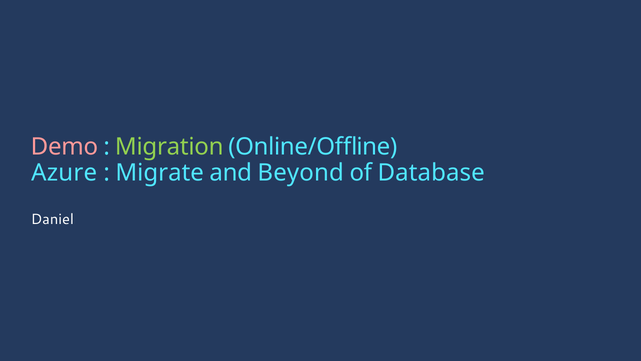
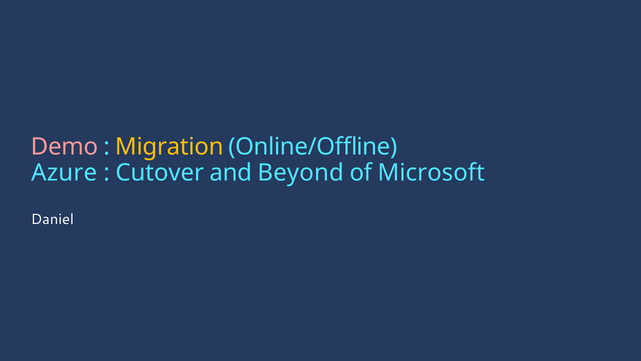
Migration colour: light green -> yellow
Migrate: Migrate -> Cutover
Database: Database -> Microsoft
